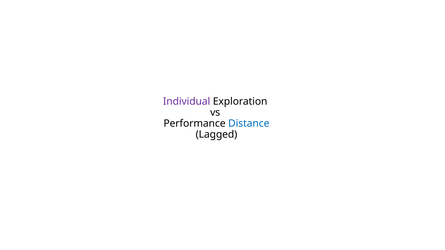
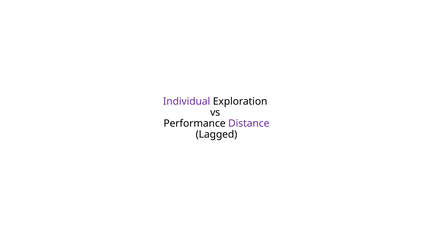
Distance colour: blue -> purple
